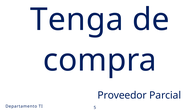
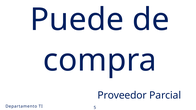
Tenga: Tenga -> Puede
